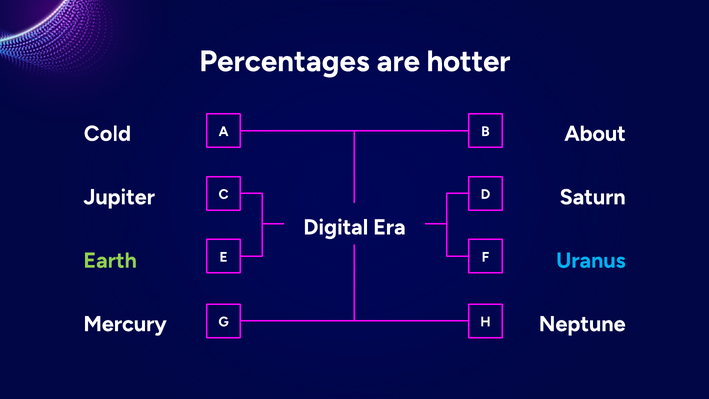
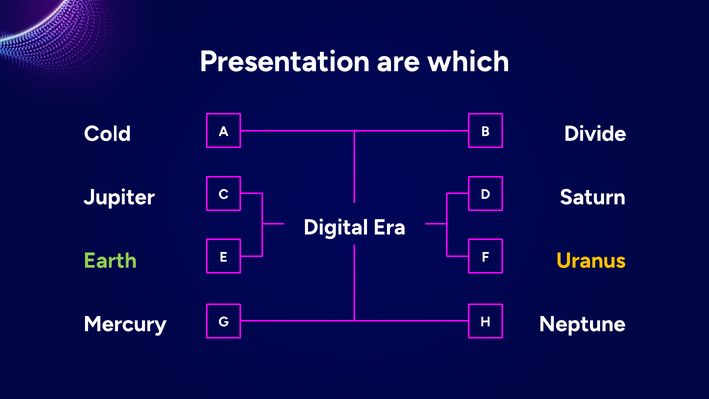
Percentages: Percentages -> Presentation
hotter: hotter -> which
About: About -> Divide
Uranus colour: light blue -> yellow
